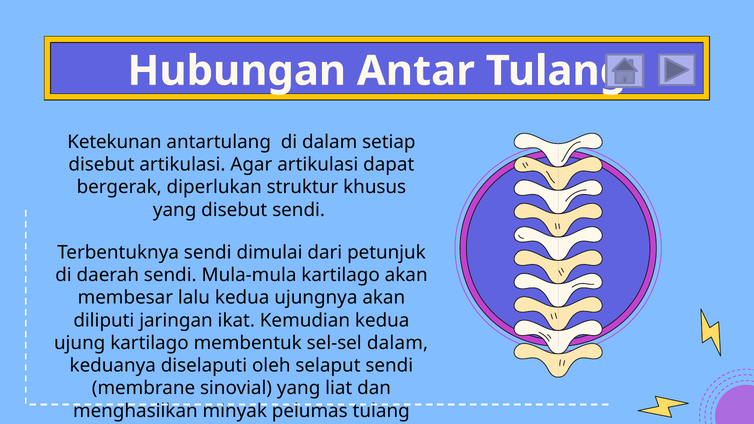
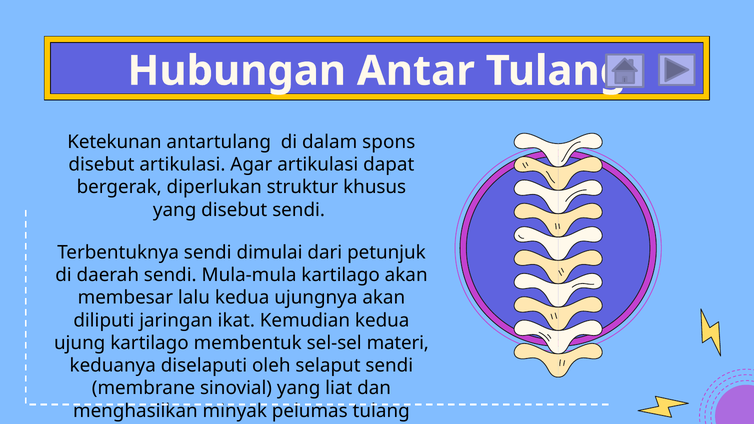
setiap: setiap -> spons
sel-sel dalam: dalam -> materi
